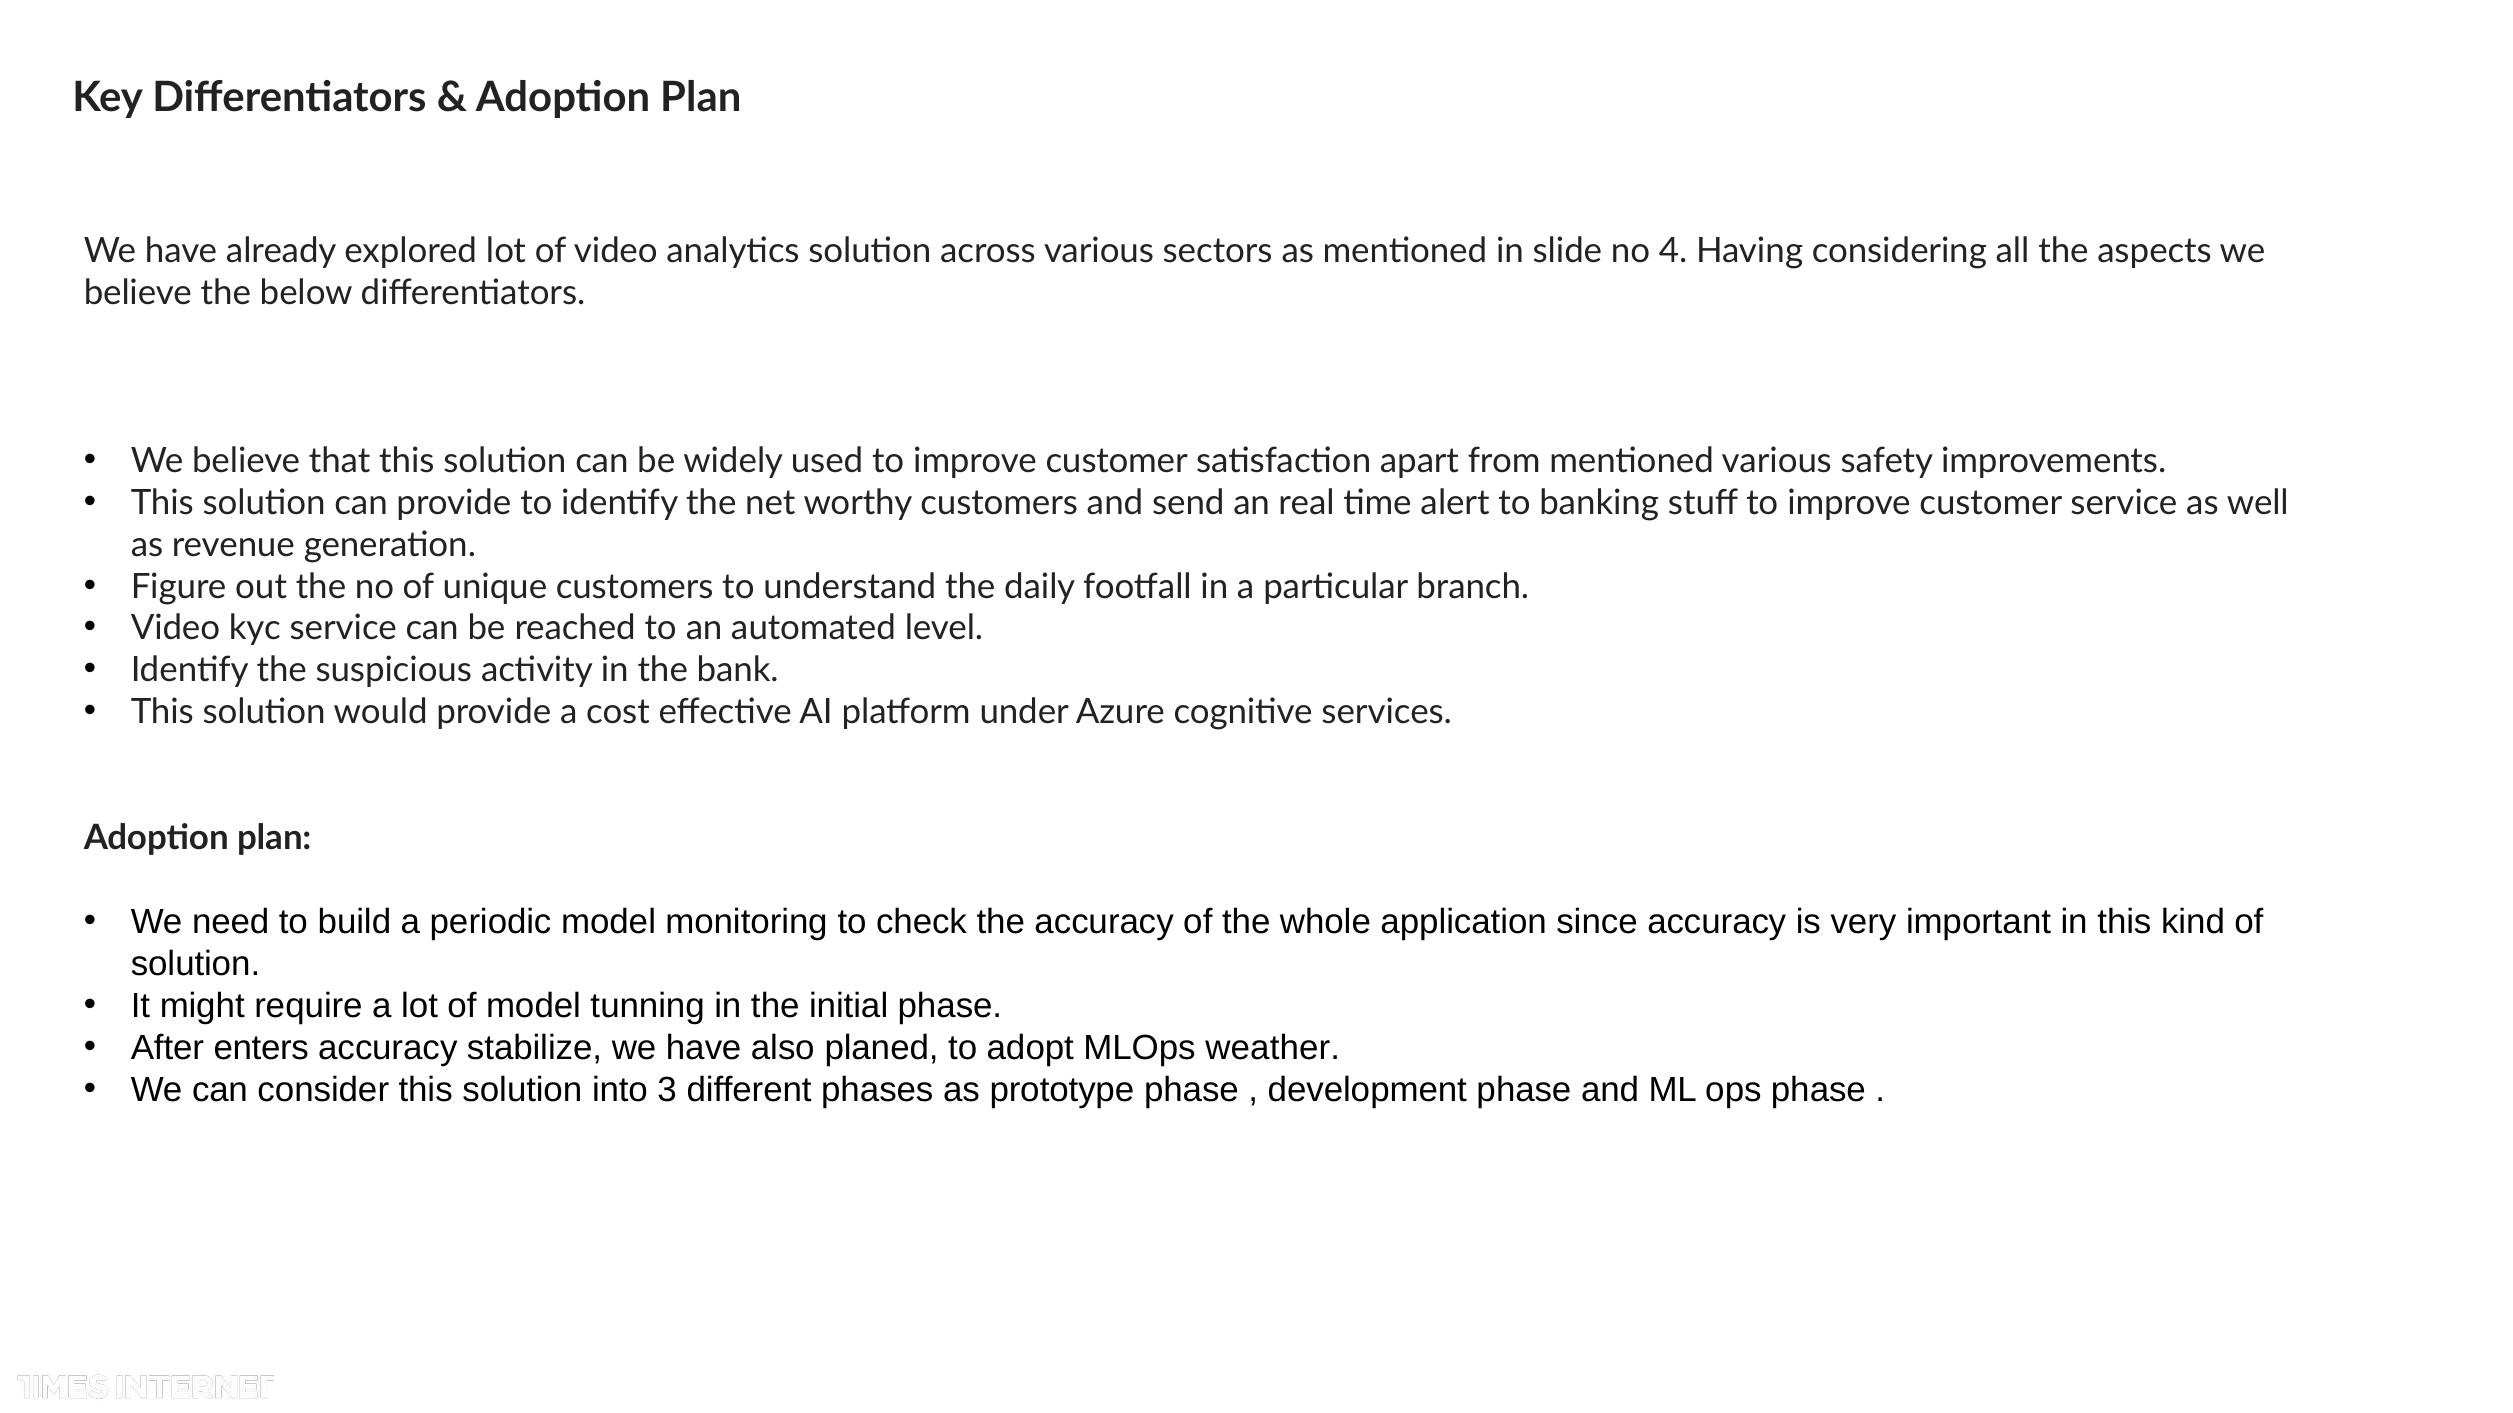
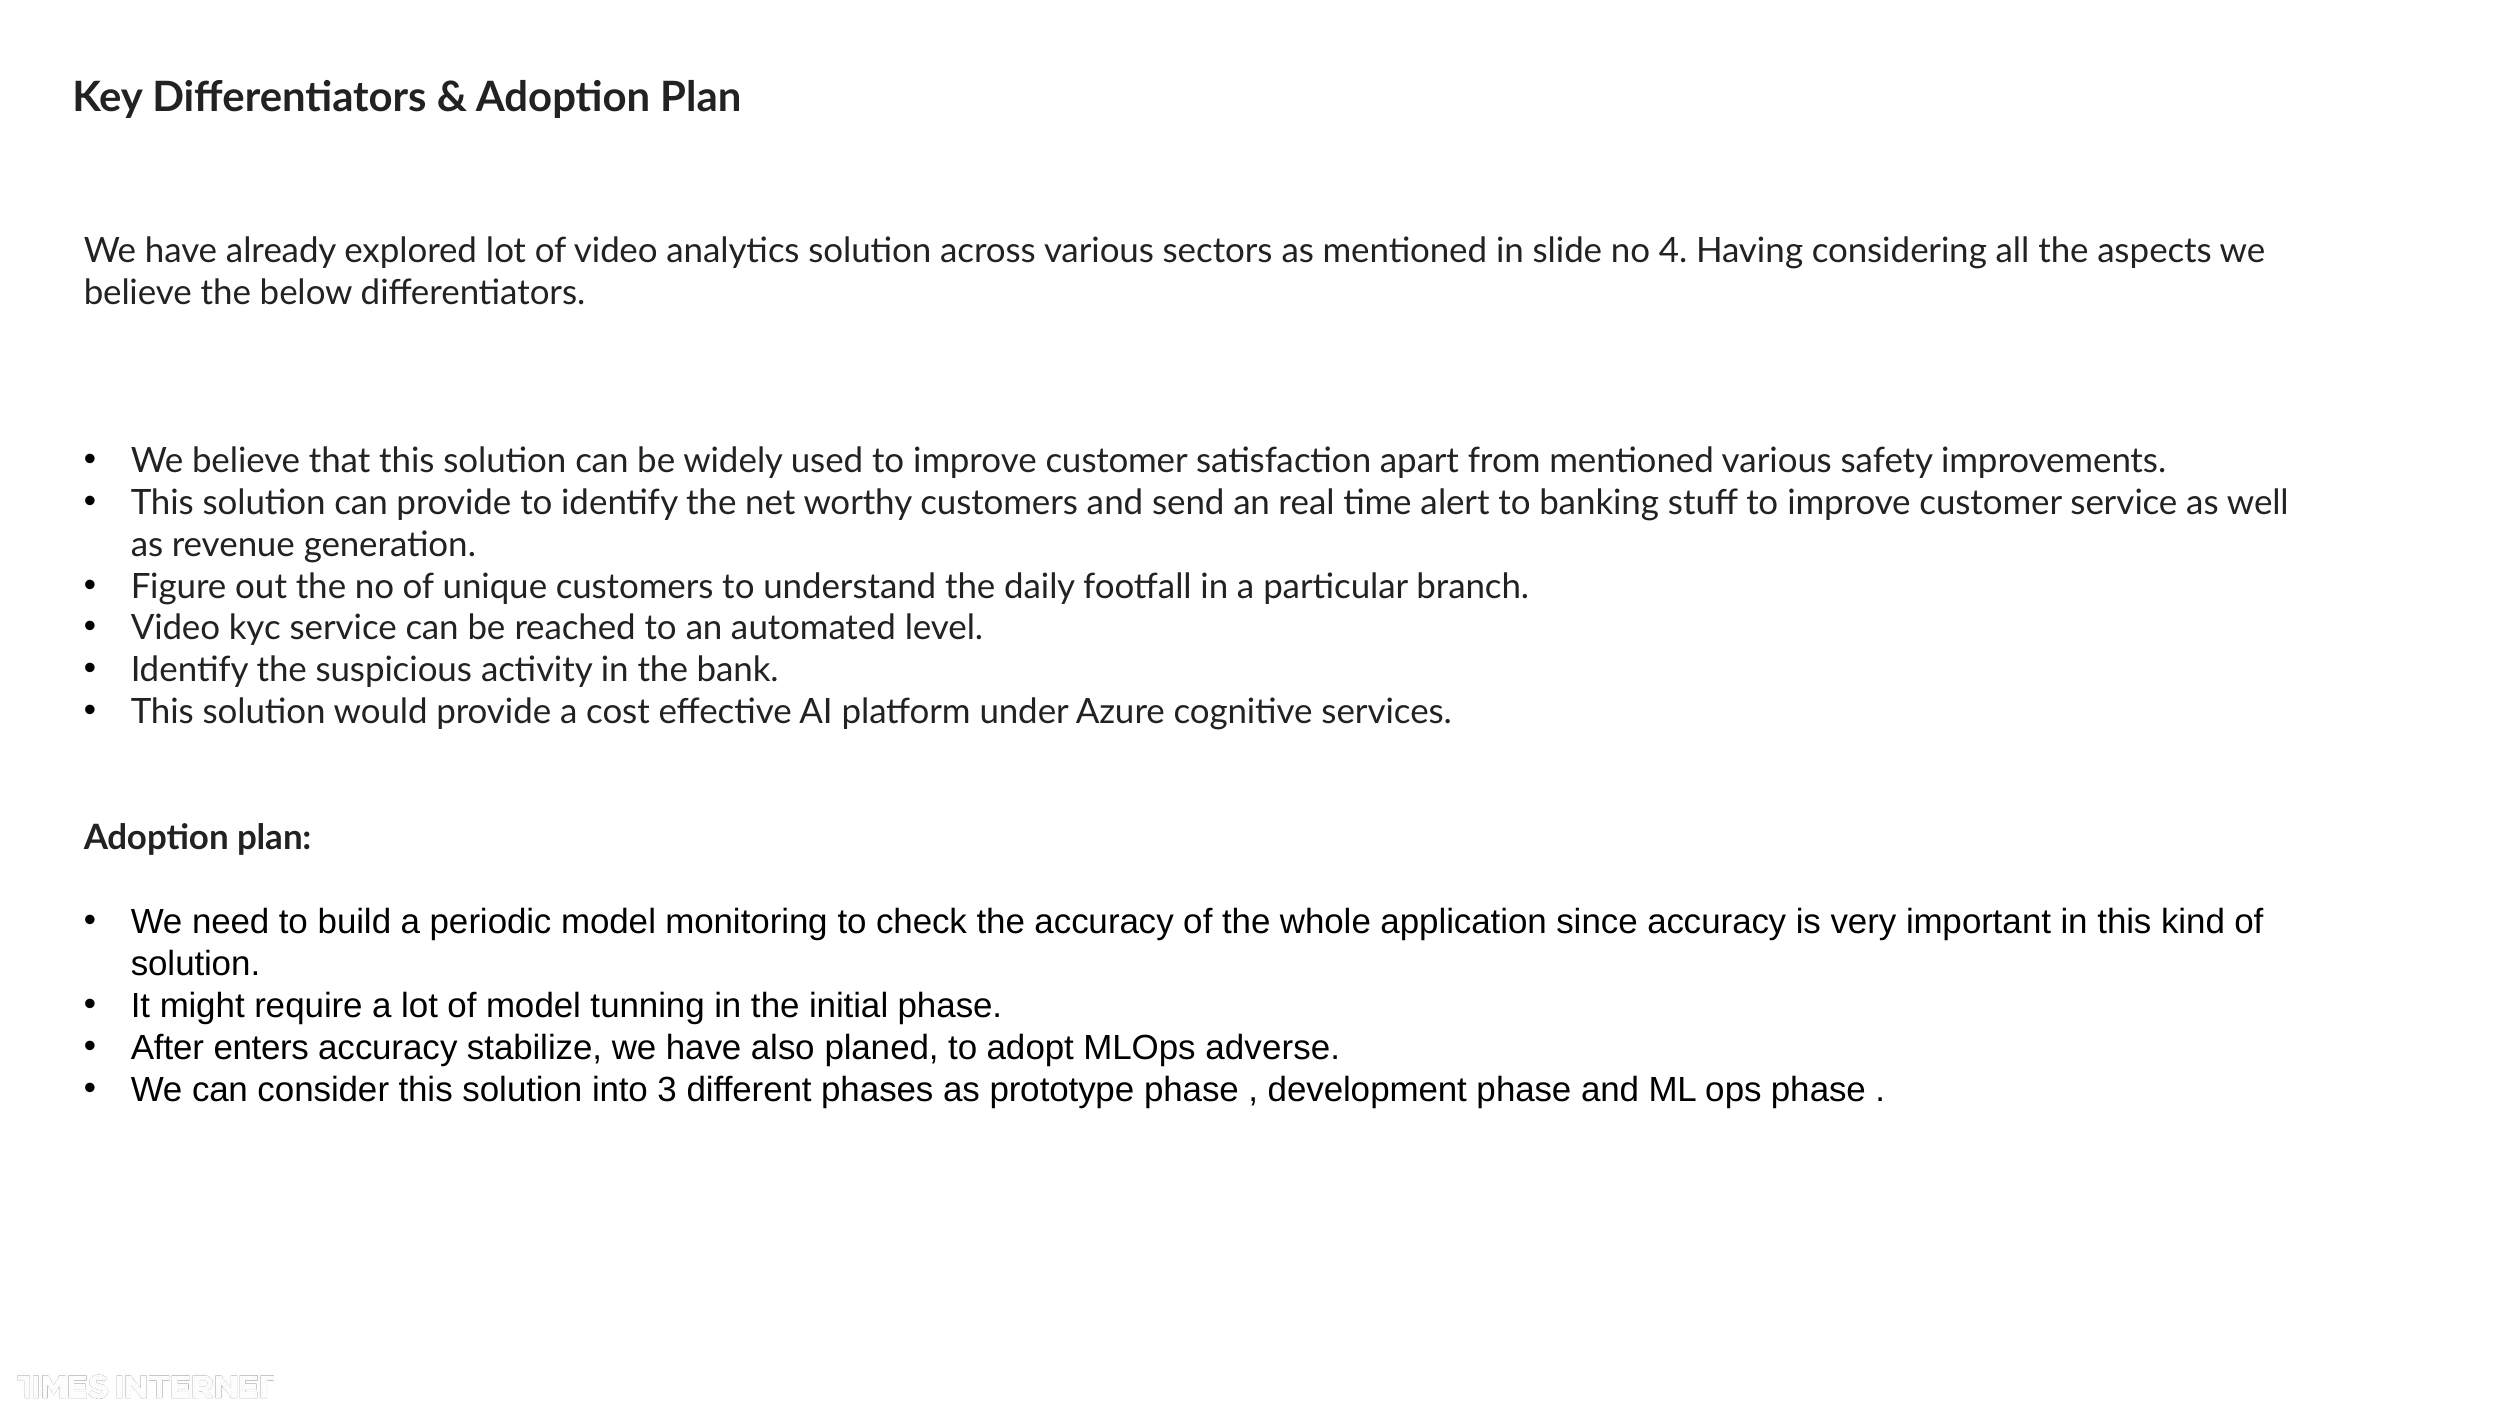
weather: weather -> adverse
